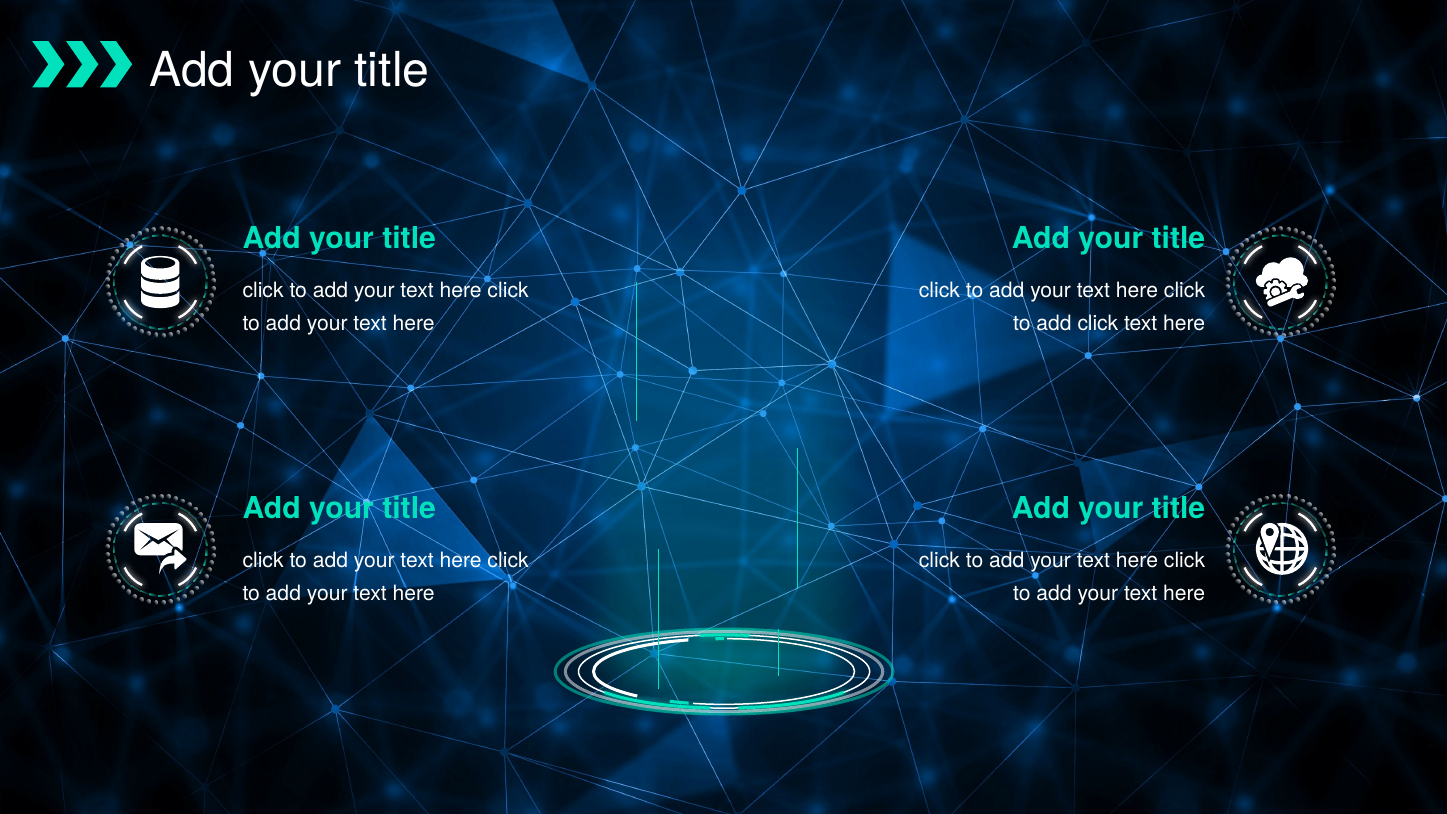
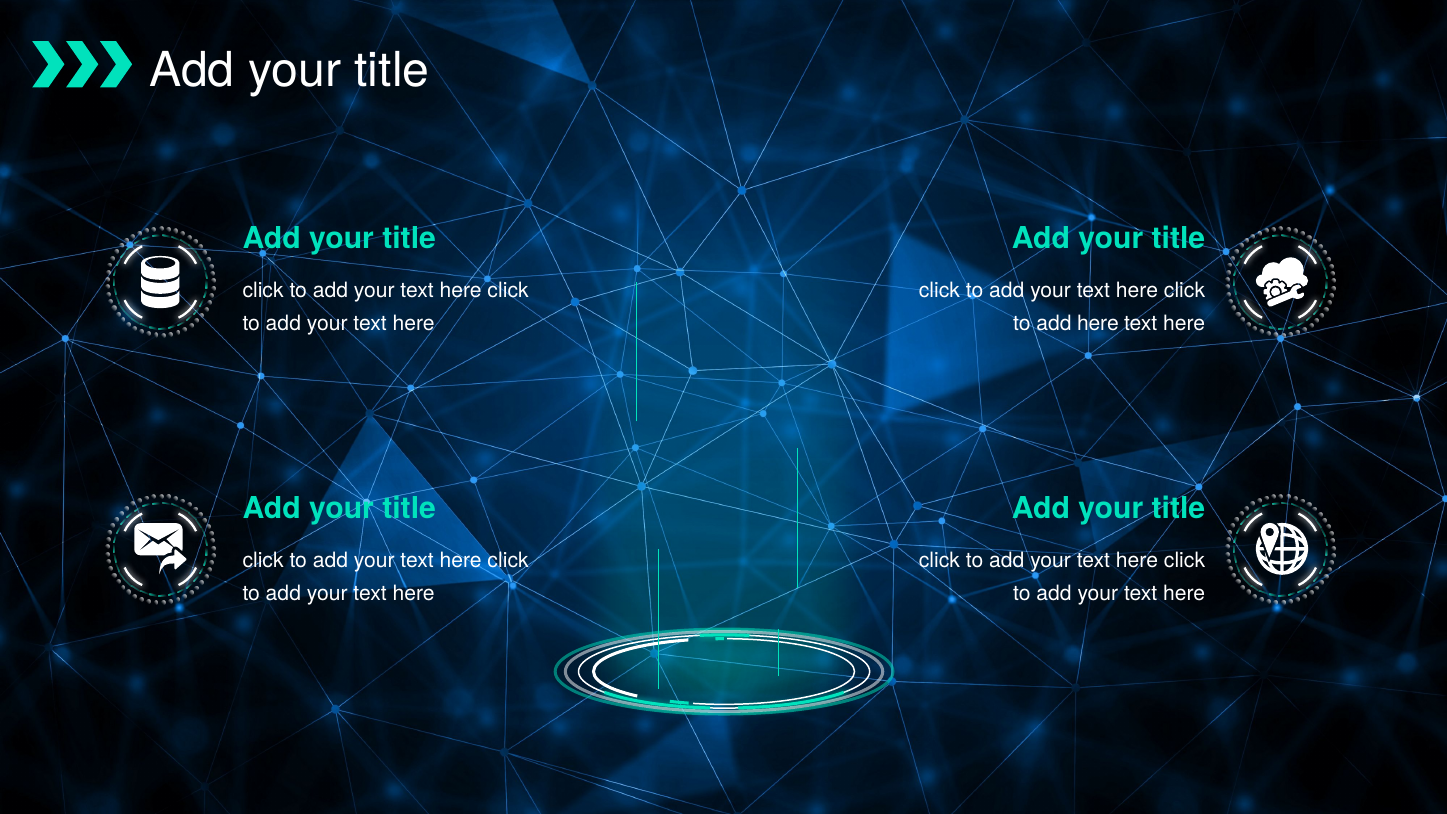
add click: click -> here
